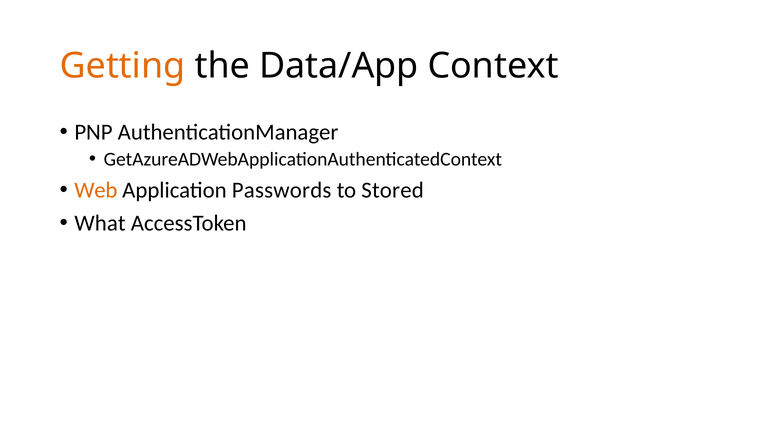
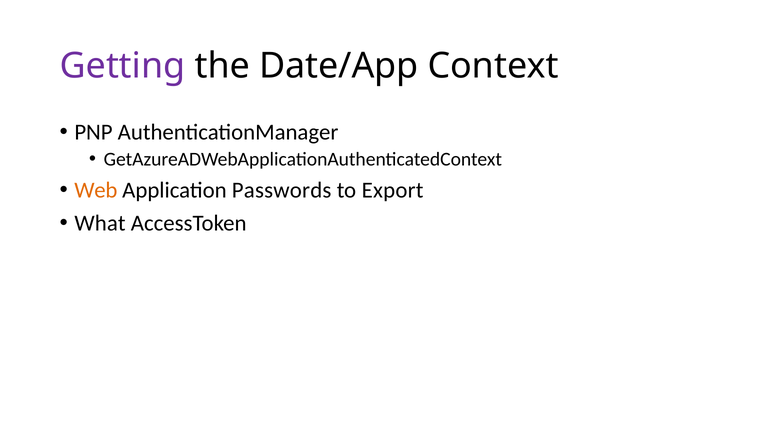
Getting colour: orange -> purple
Data/App: Data/App -> Date/App
Stored: Stored -> Export
